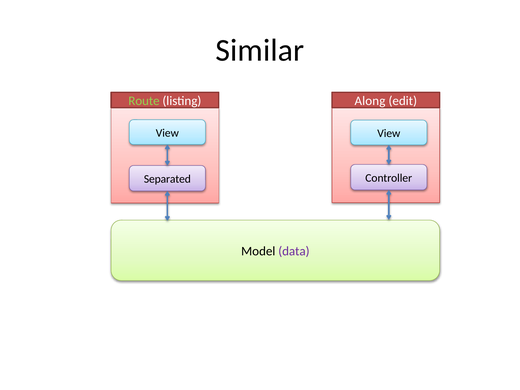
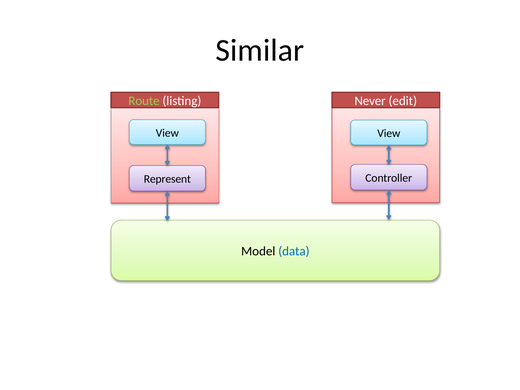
Along: Along -> Never
Separated: Separated -> Represent
data colour: purple -> blue
